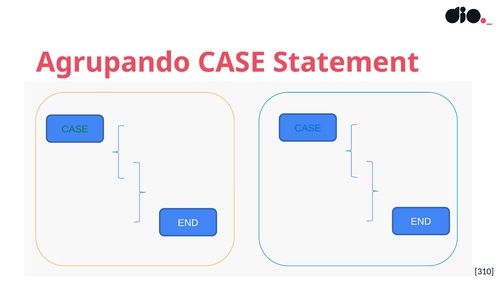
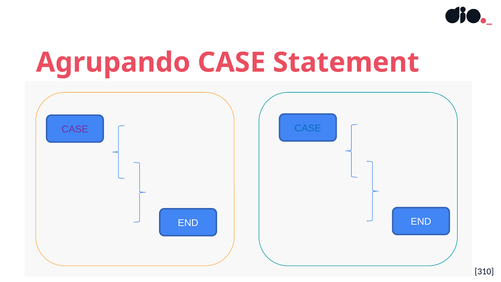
CASE at (75, 129) colour: green -> purple
